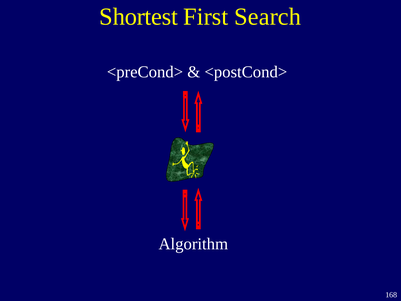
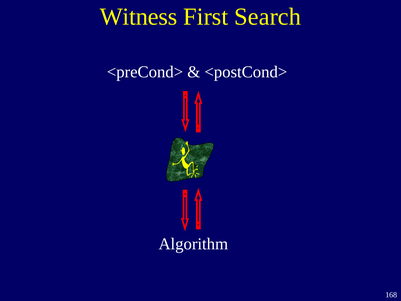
Shortest: Shortest -> Witness
